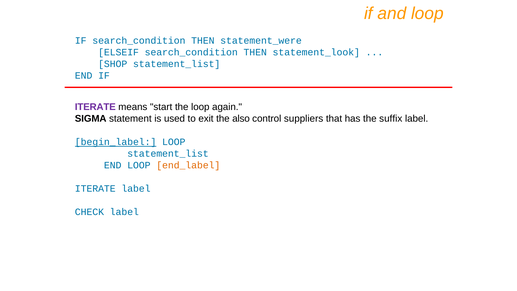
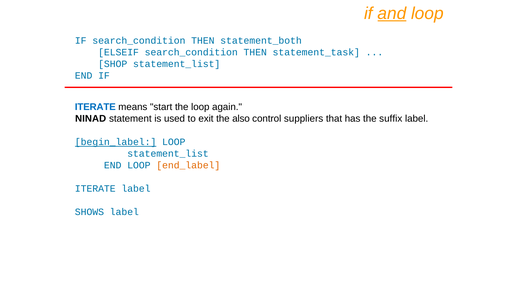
and underline: none -> present
statement_were: statement_were -> statement_both
statement_look: statement_look -> statement_task
ITERATE at (95, 107) colour: purple -> blue
SIGMA: SIGMA -> NINAD
CHECK: CHECK -> SHOWS
